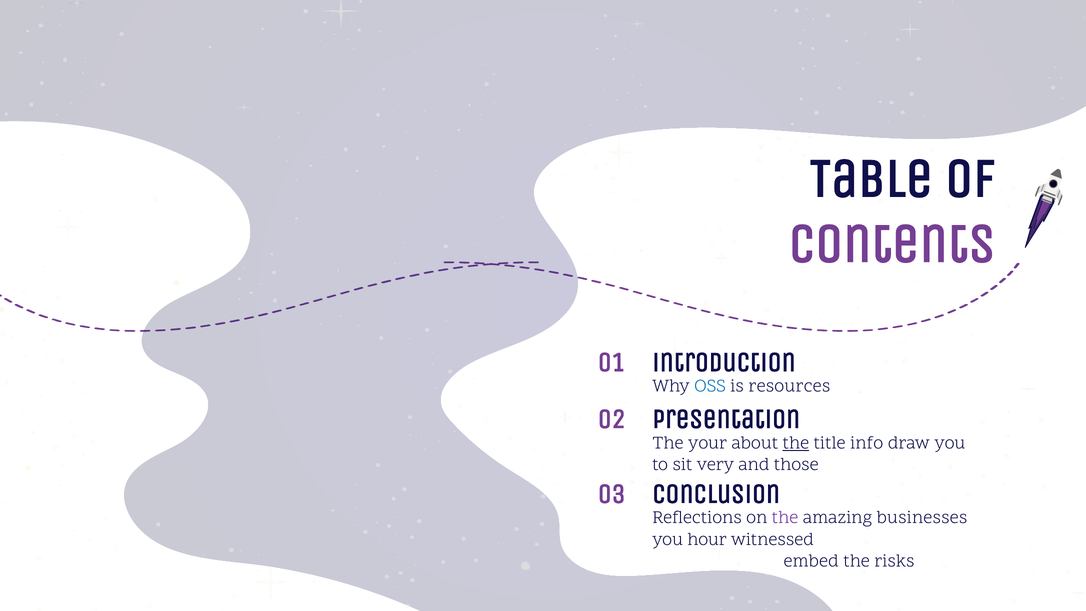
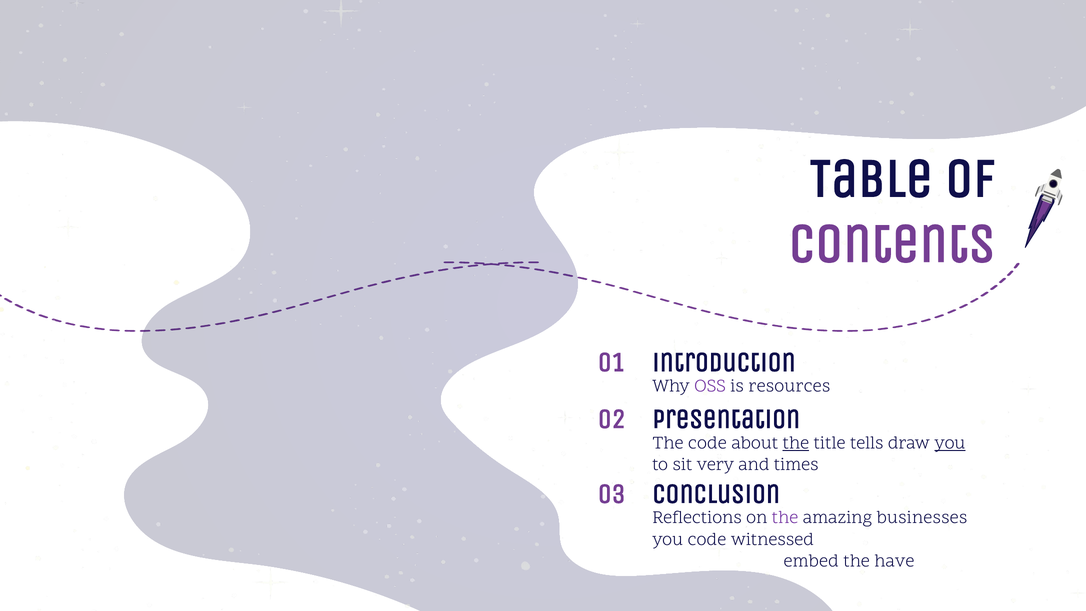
OSS colour: blue -> purple
The your: your -> code
info: info -> tells
you at (950, 442) underline: none -> present
those: those -> times
you hour: hour -> code
risks: risks -> have
